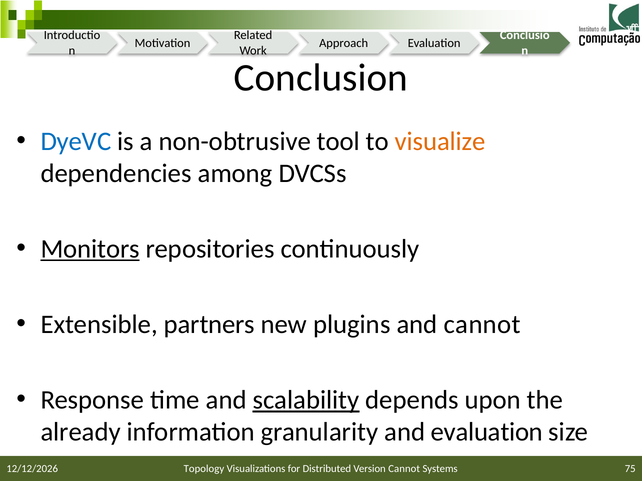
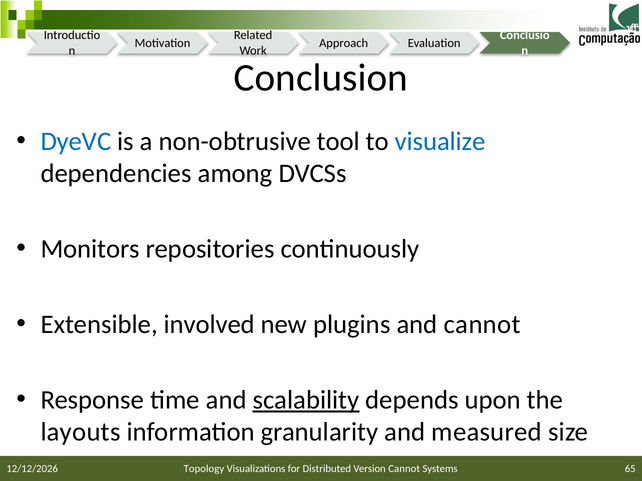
visualize colour: orange -> blue
Monitors underline: present -> none
partners: partners -> involved
already: already -> layouts
and evaluation: evaluation -> measured
75: 75 -> 65
